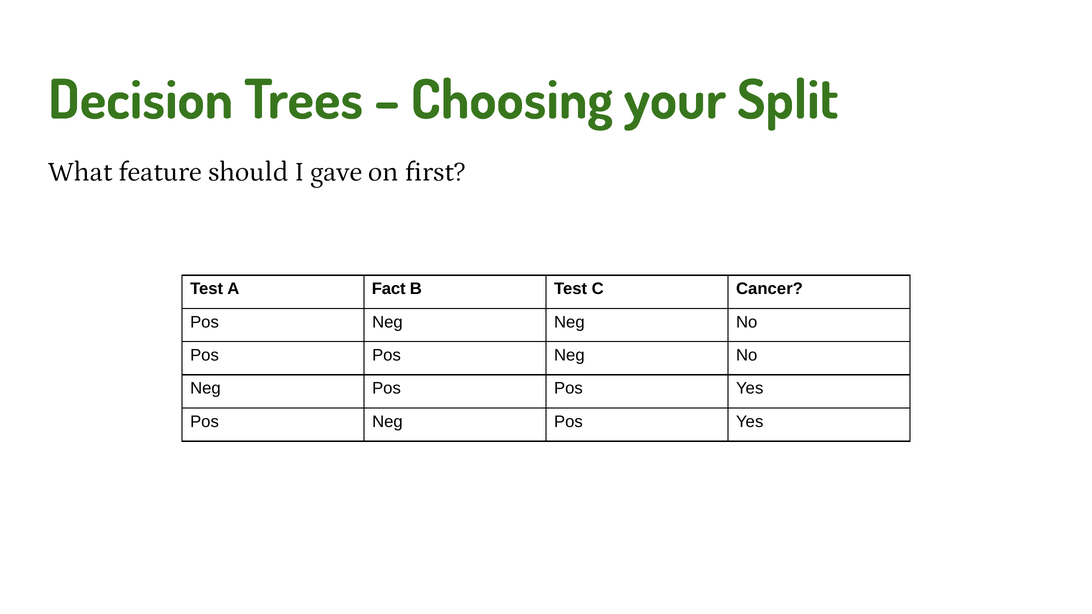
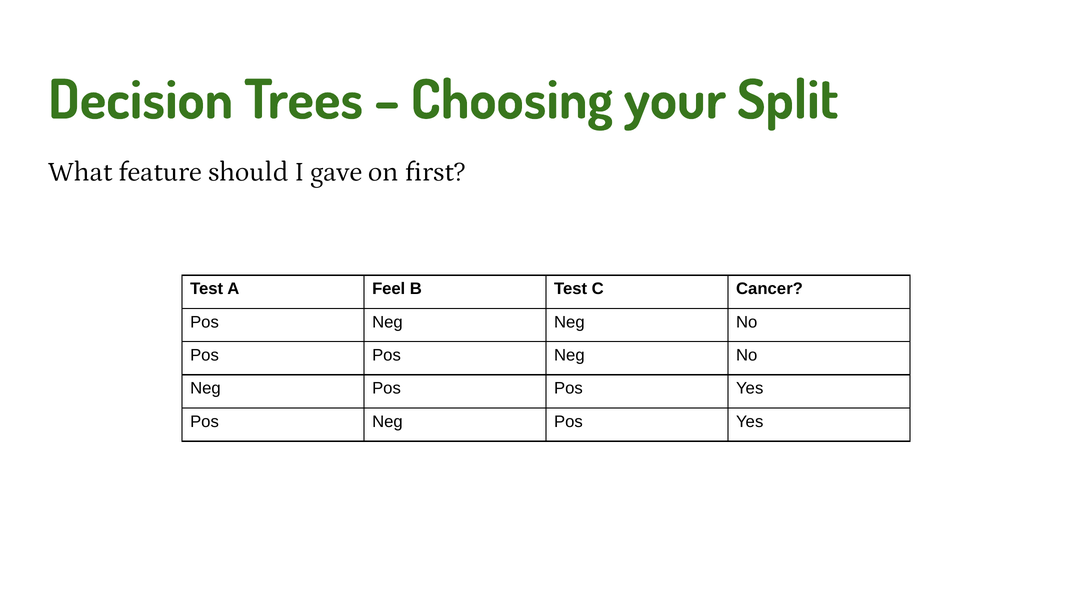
Fact: Fact -> Feel
